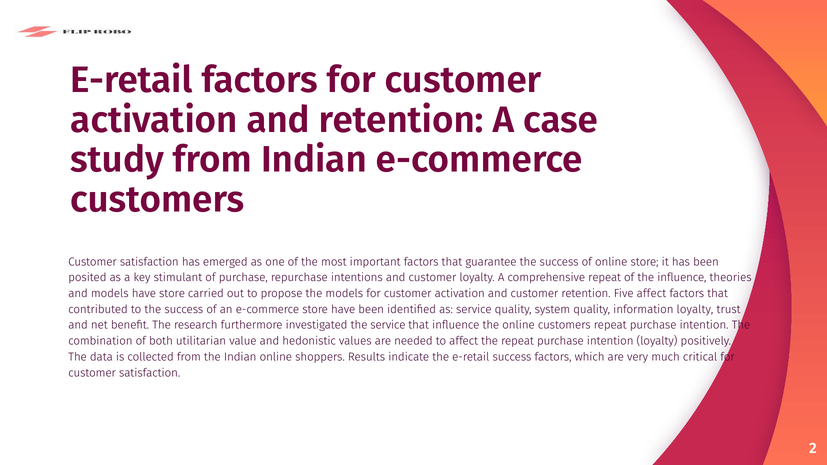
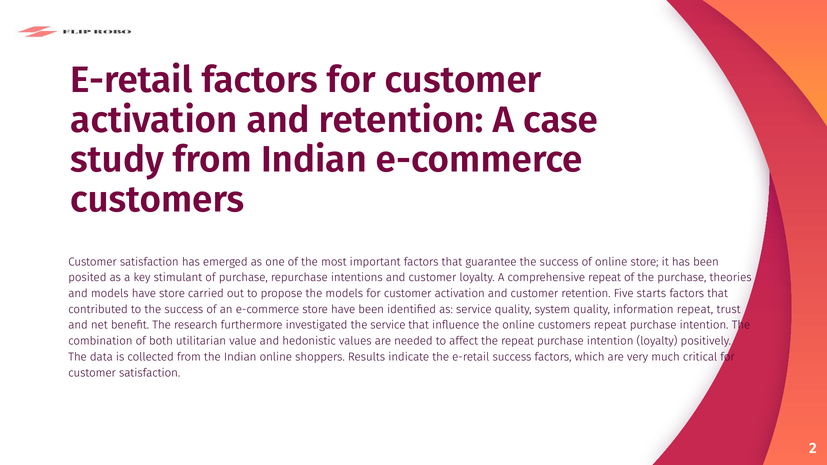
the influence: influence -> purchase
Five affect: affect -> starts
information loyalty: loyalty -> repeat
